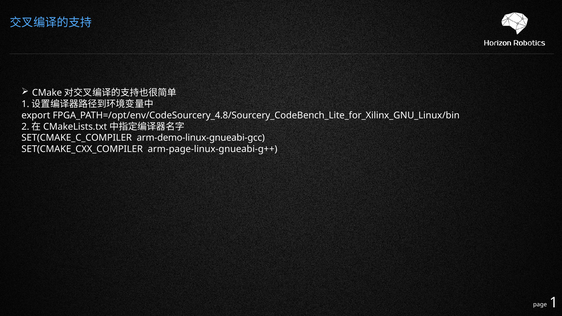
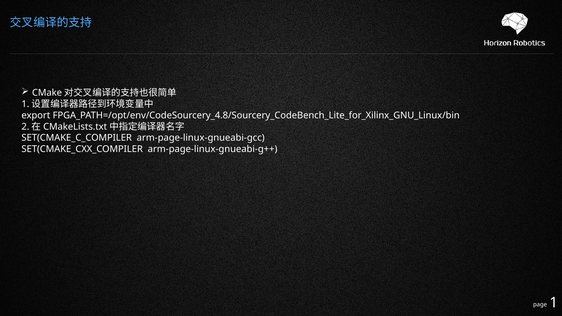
arm-demo-linux-gnueabi-gcc: arm-demo-linux-gnueabi-gcc -> arm-page-linux-gnueabi-gcc
